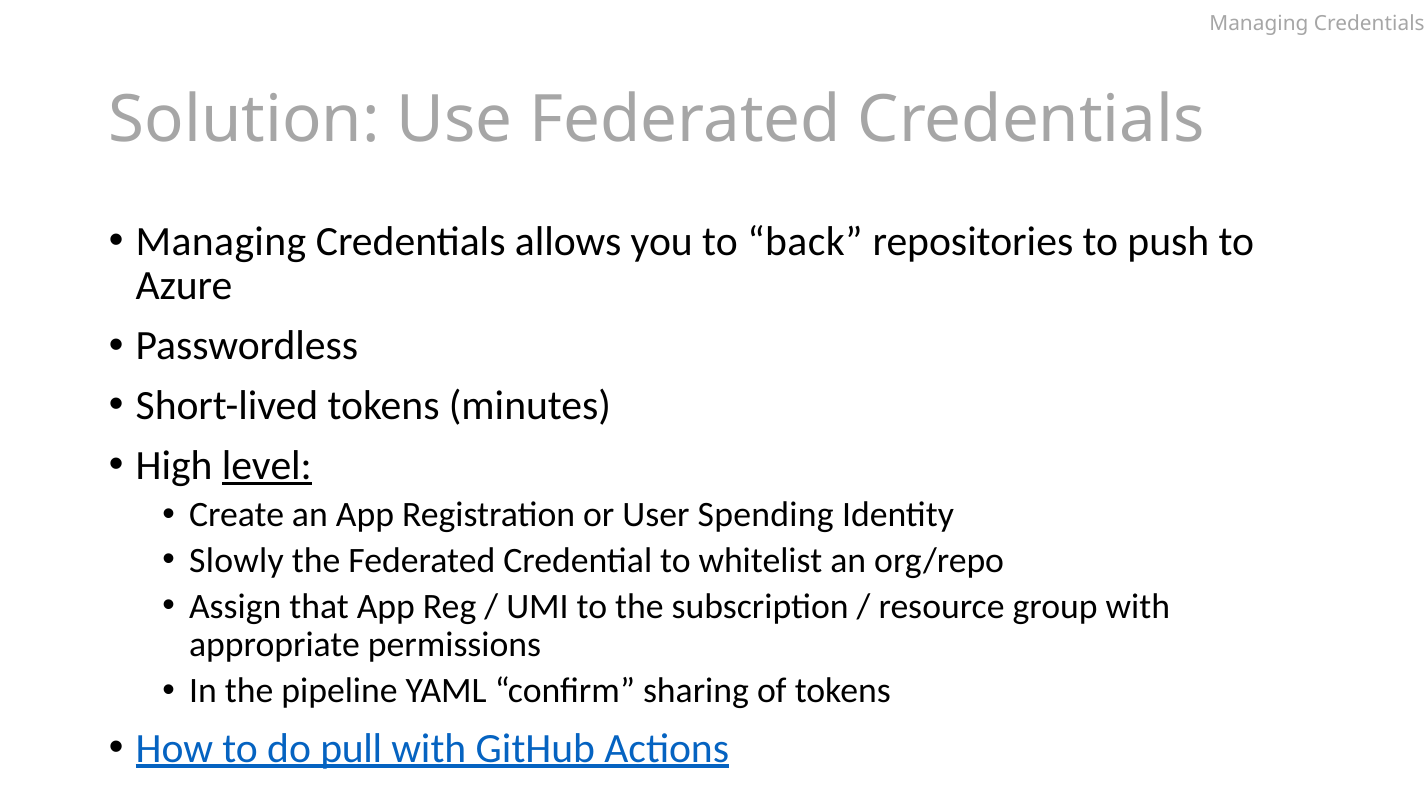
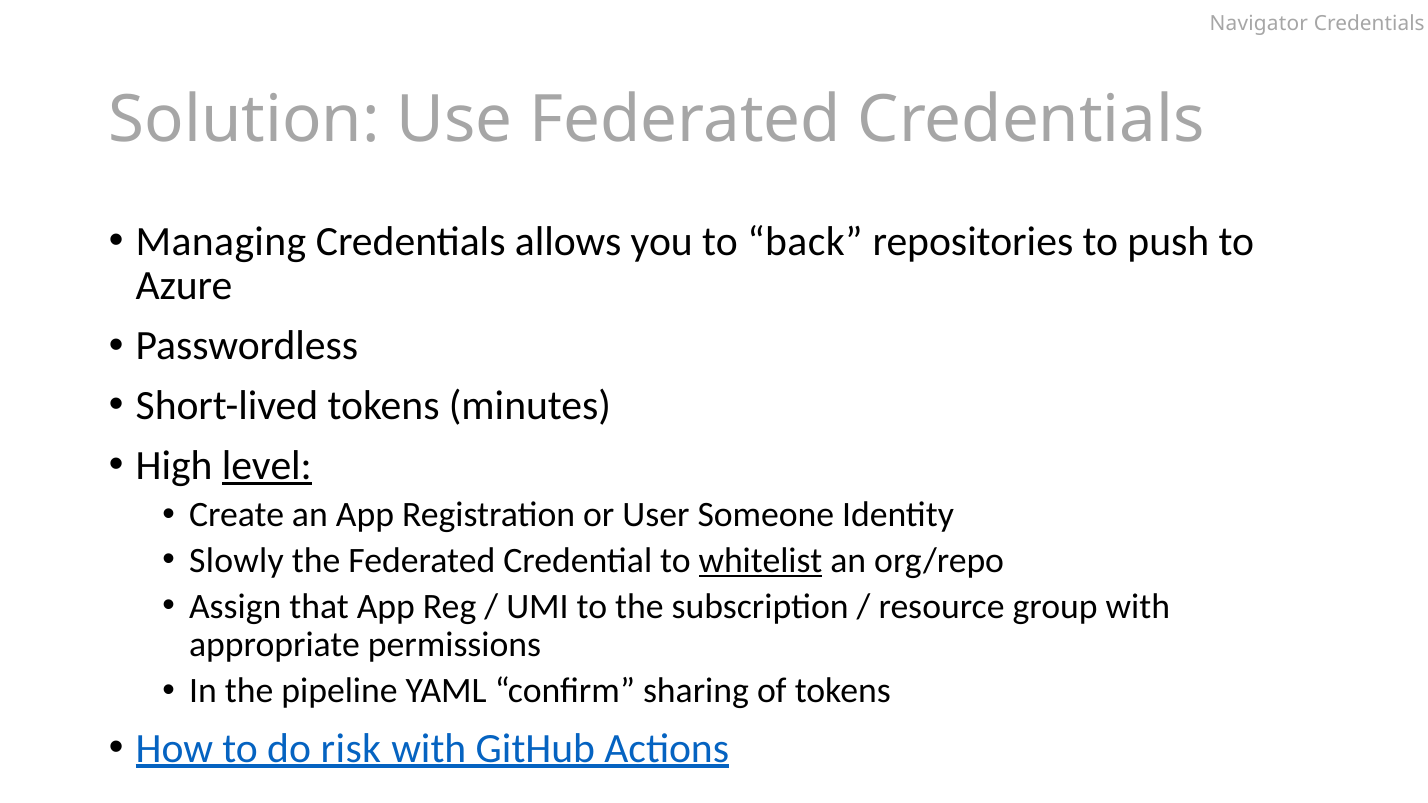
Managing at (1259, 23): Managing -> Navigator
Spending: Spending -> Someone
whitelist underline: none -> present
pull: pull -> risk
